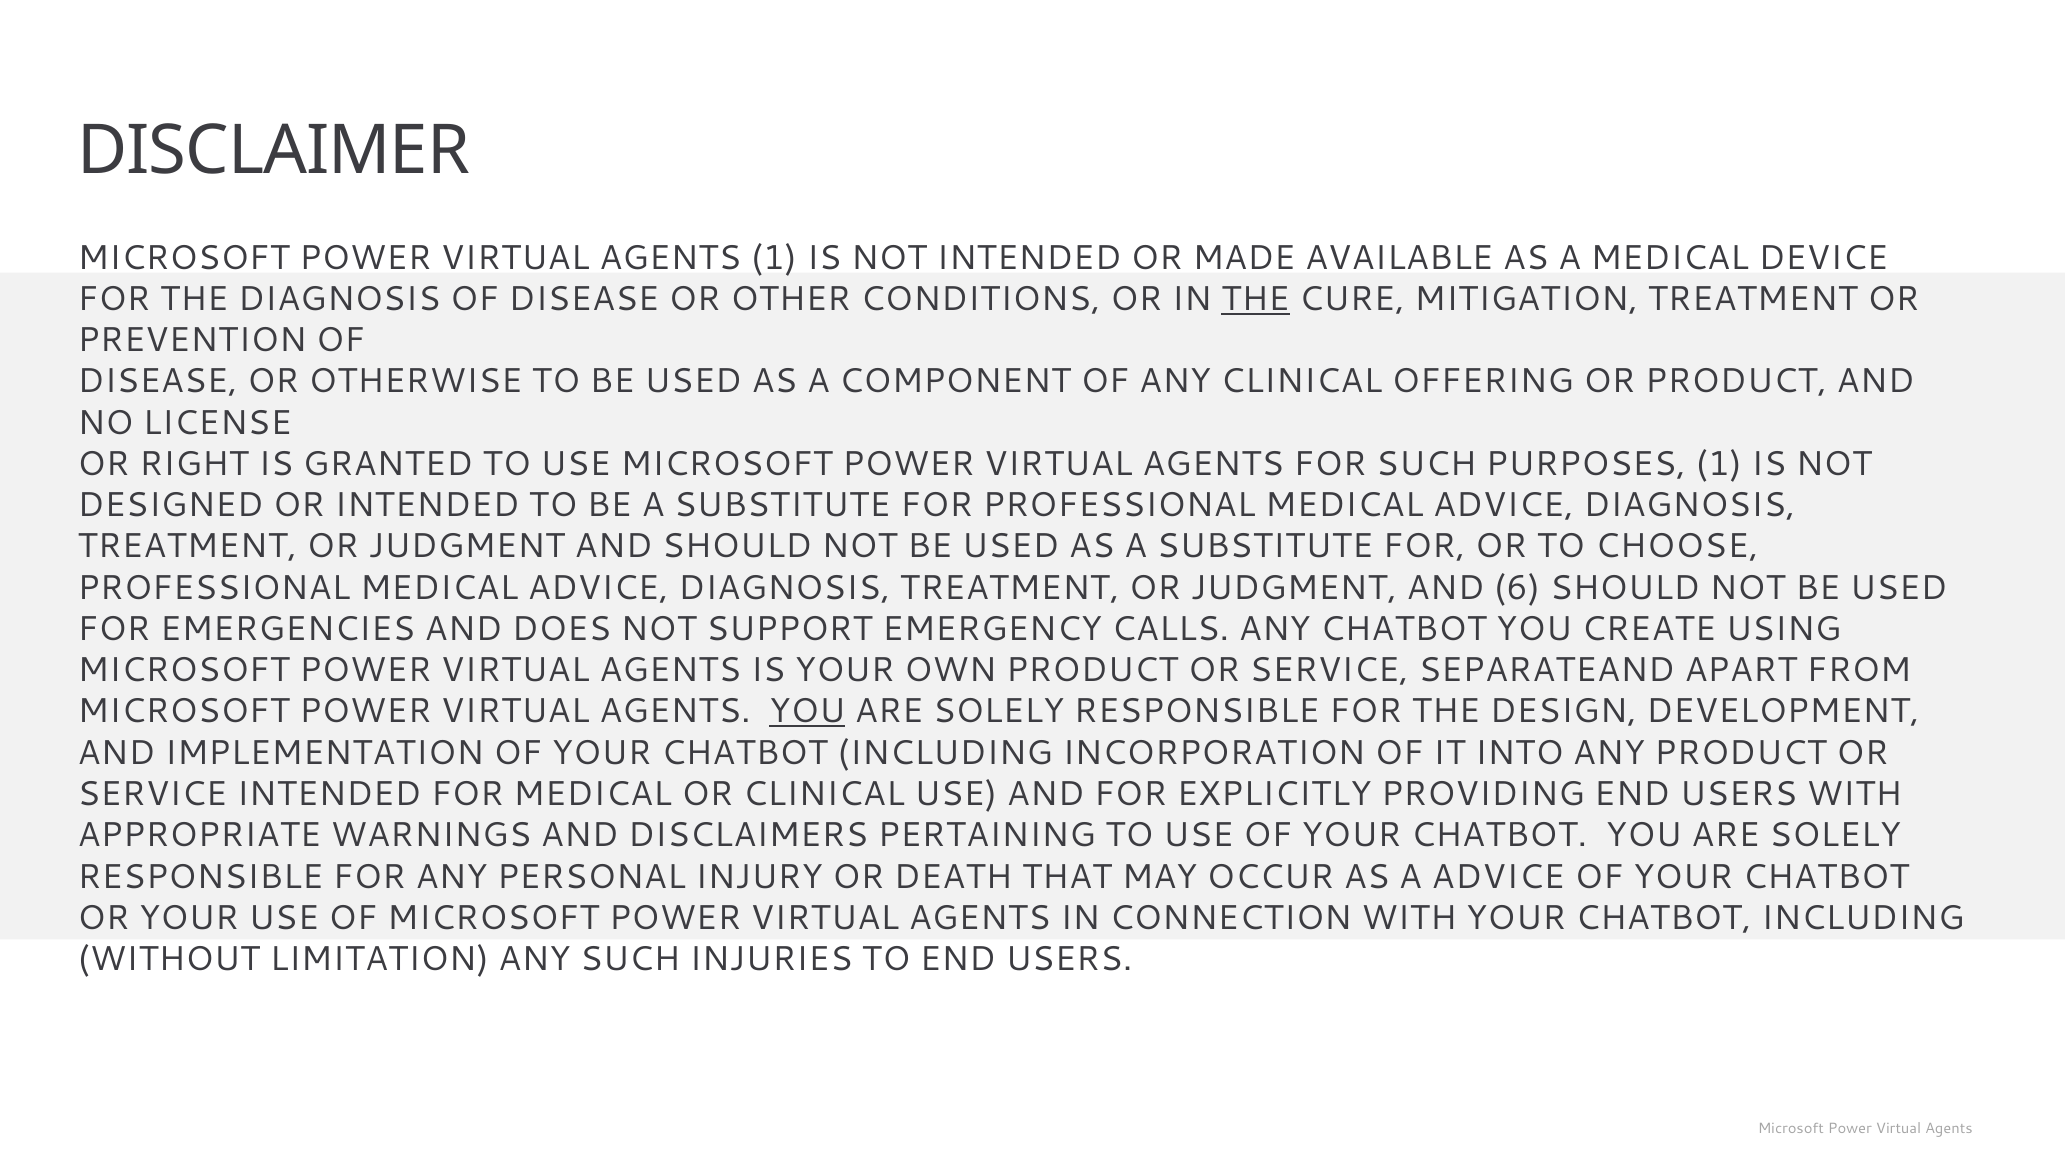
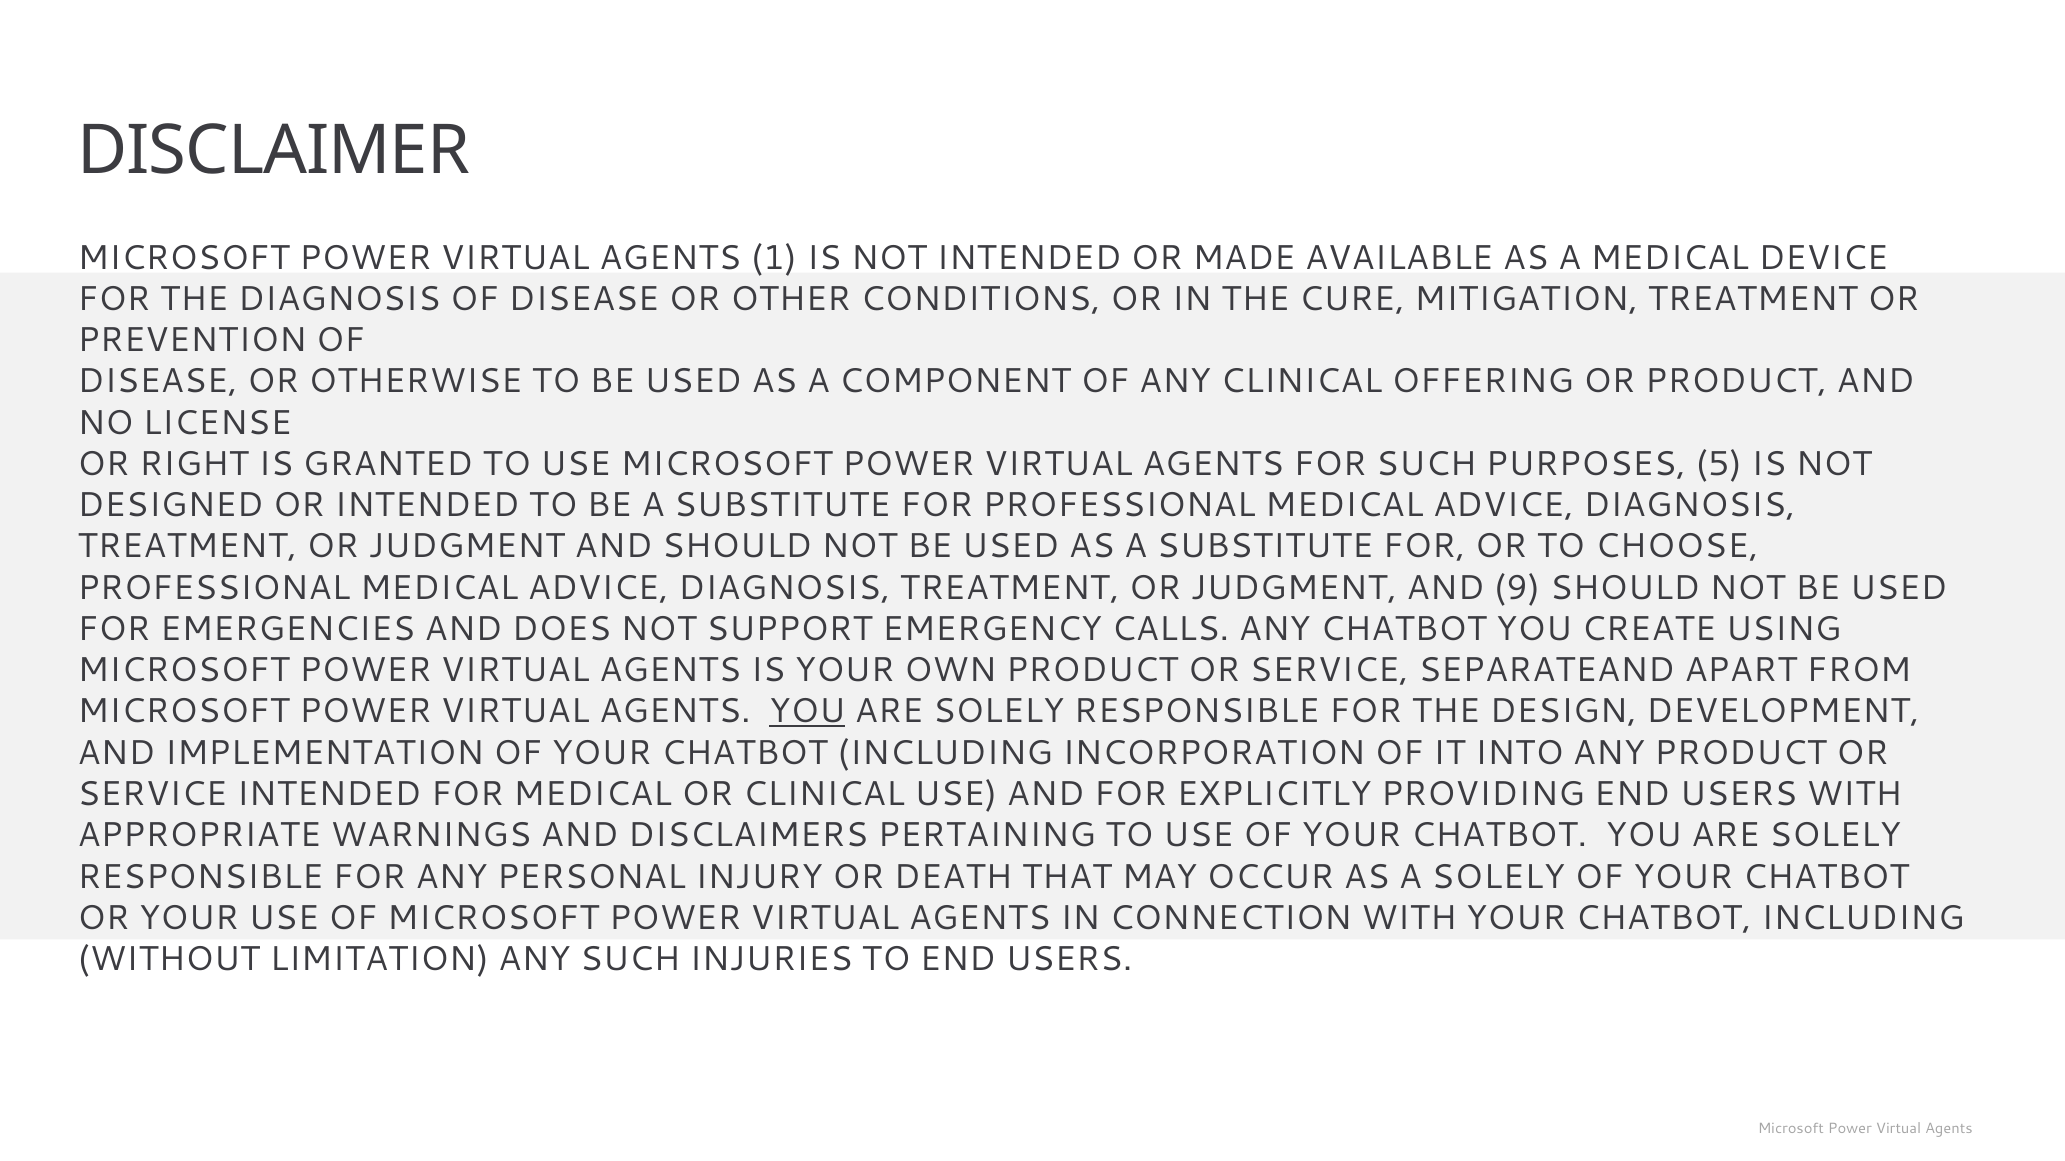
THE at (1255, 299) underline: present -> none
PURPOSES 1: 1 -> 5
6: 6 -> 9
A ADVICE: ADVICE -> SOLELY
